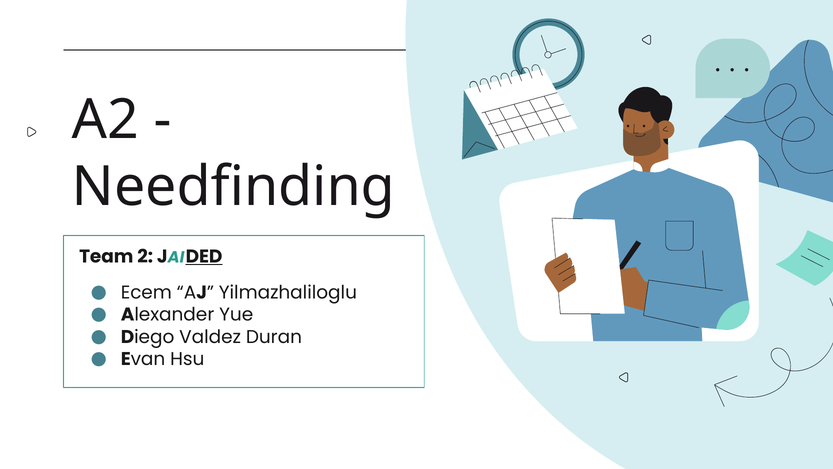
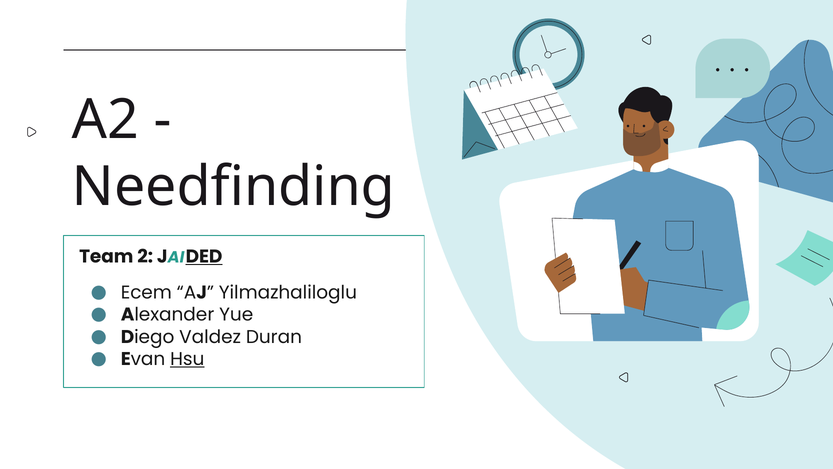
Hsu underline: none -> present
